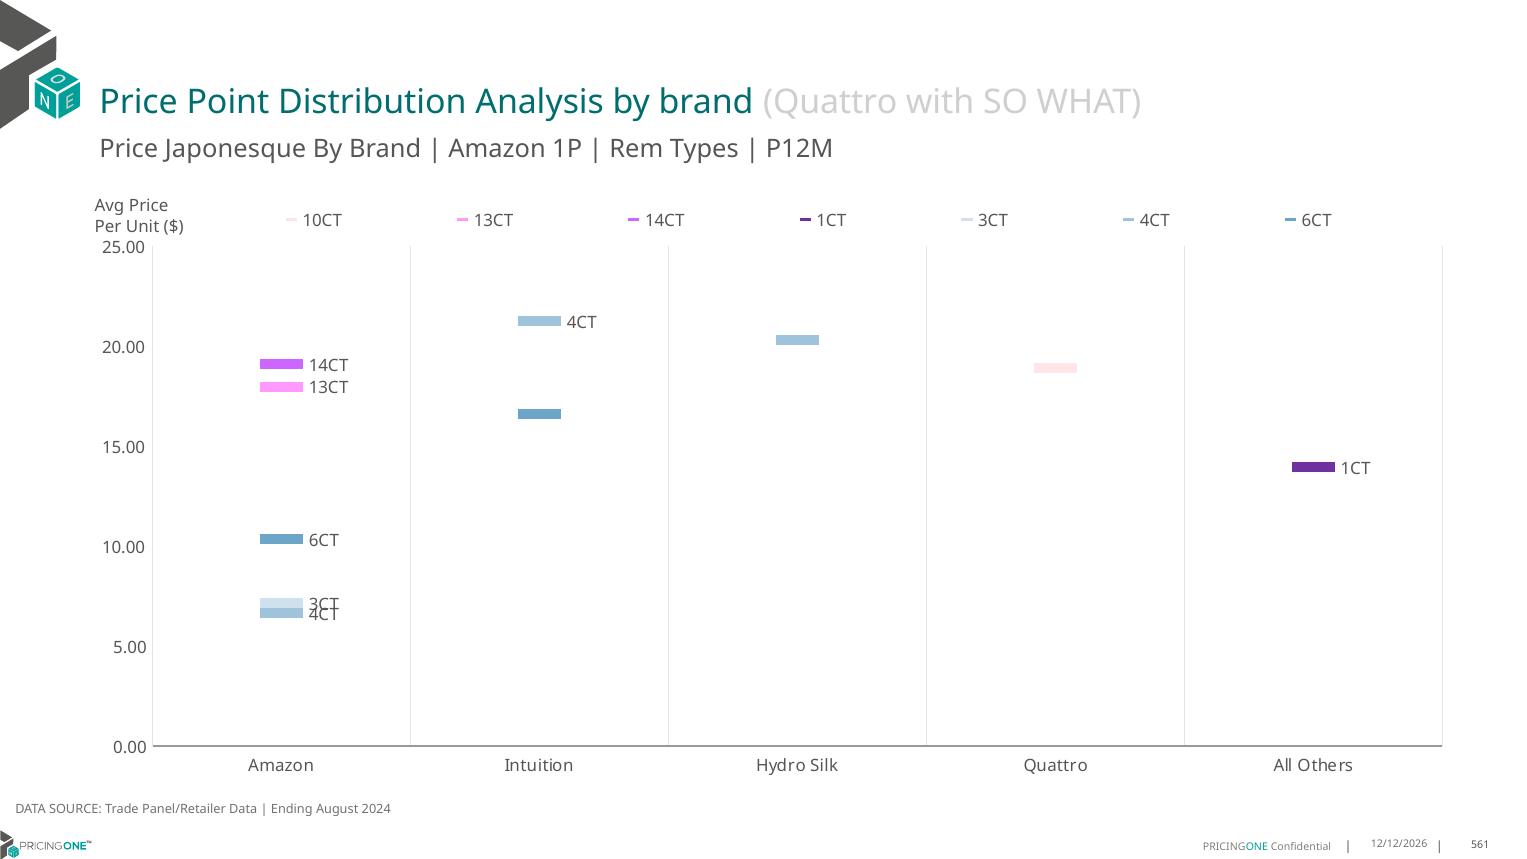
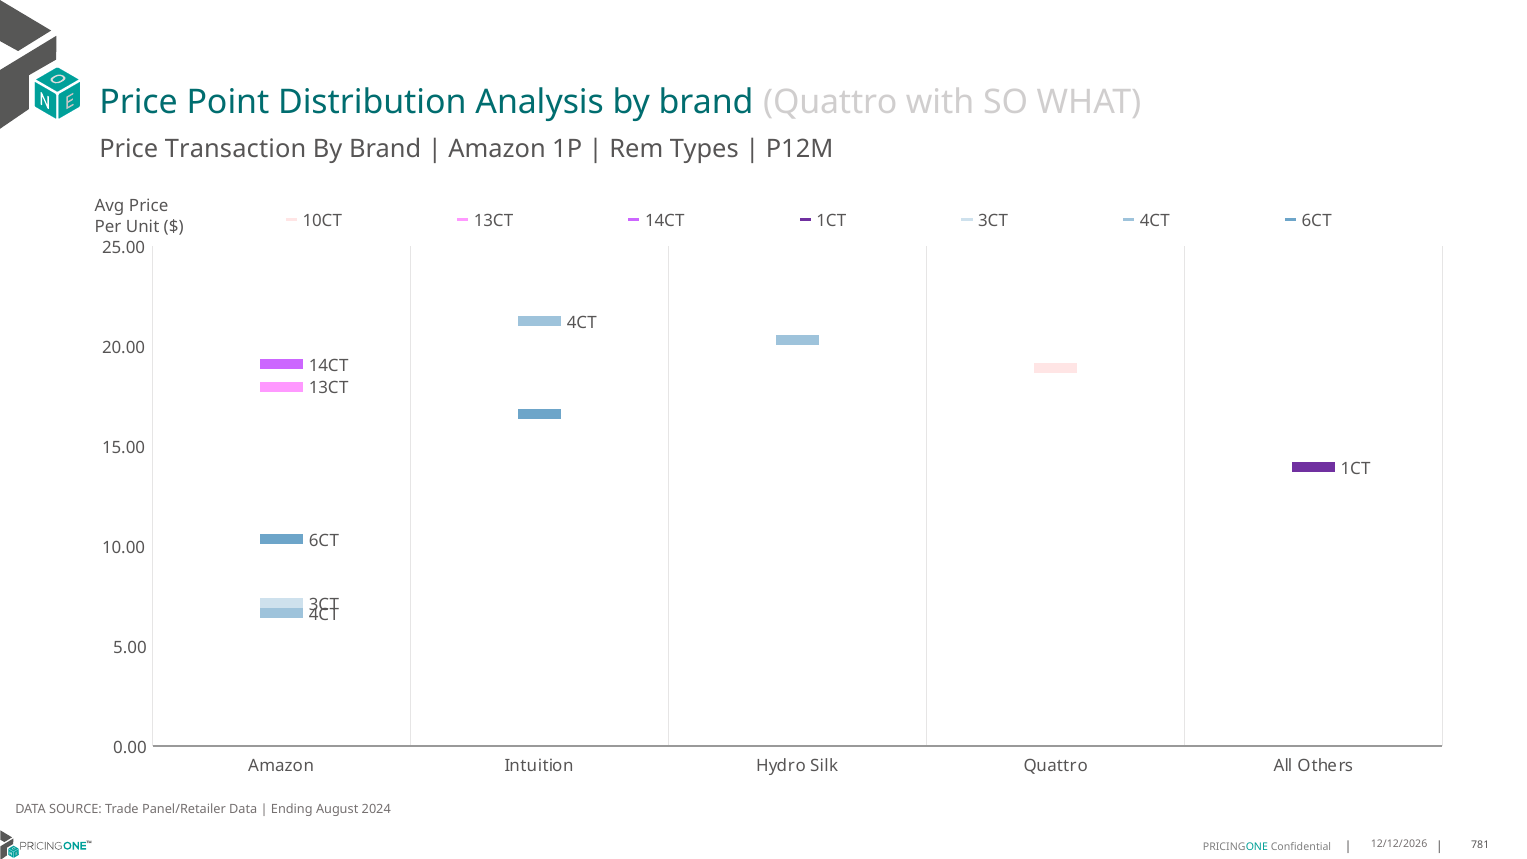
Japonesque: Japonesque -> Transaction
561: 561 -> 781
